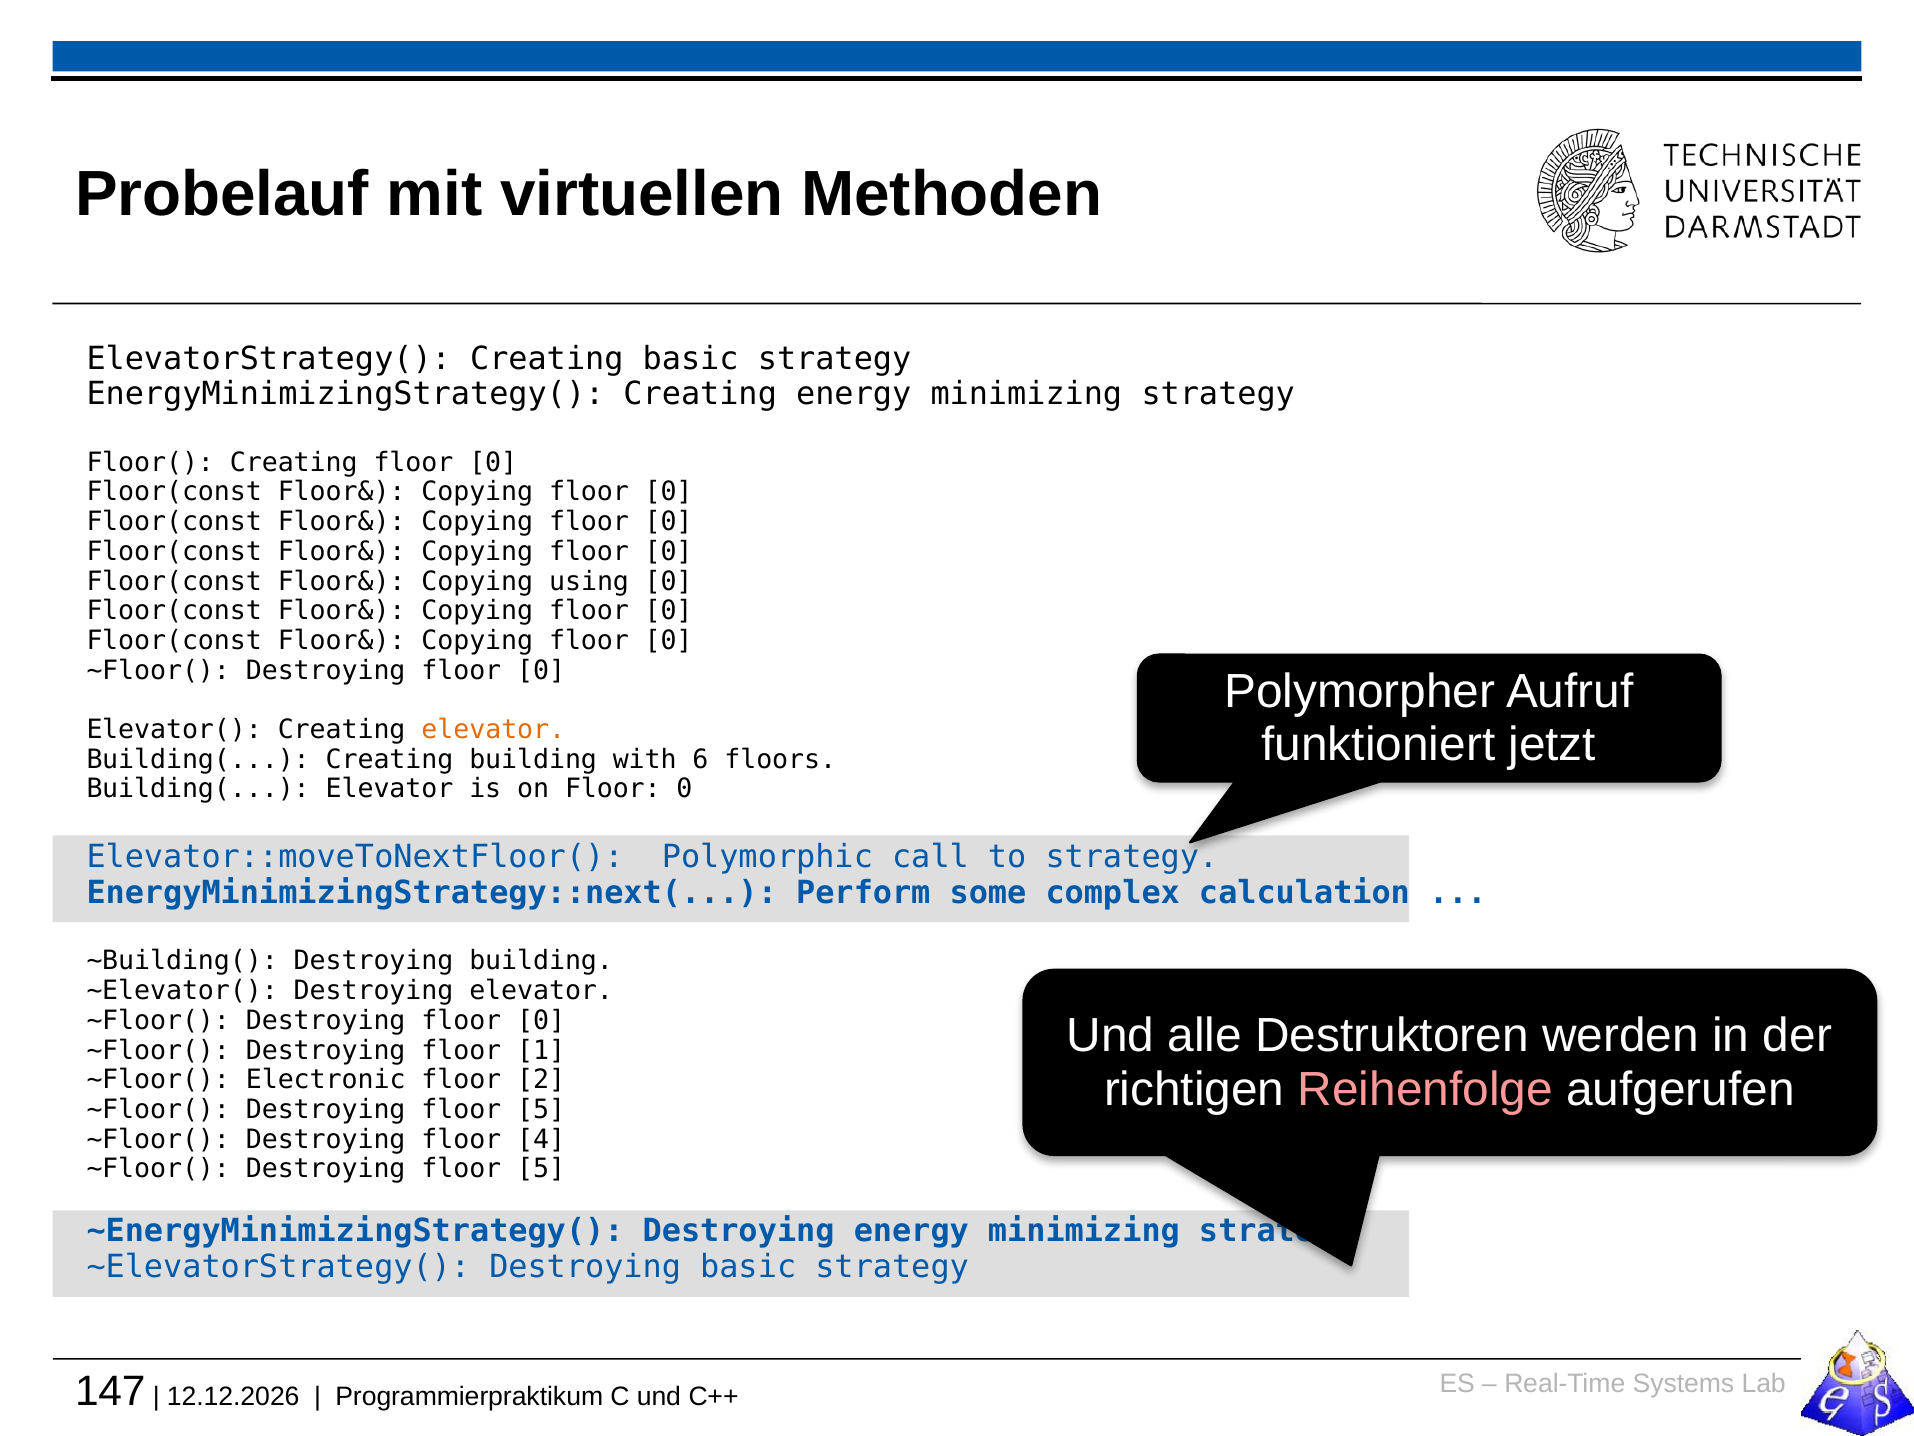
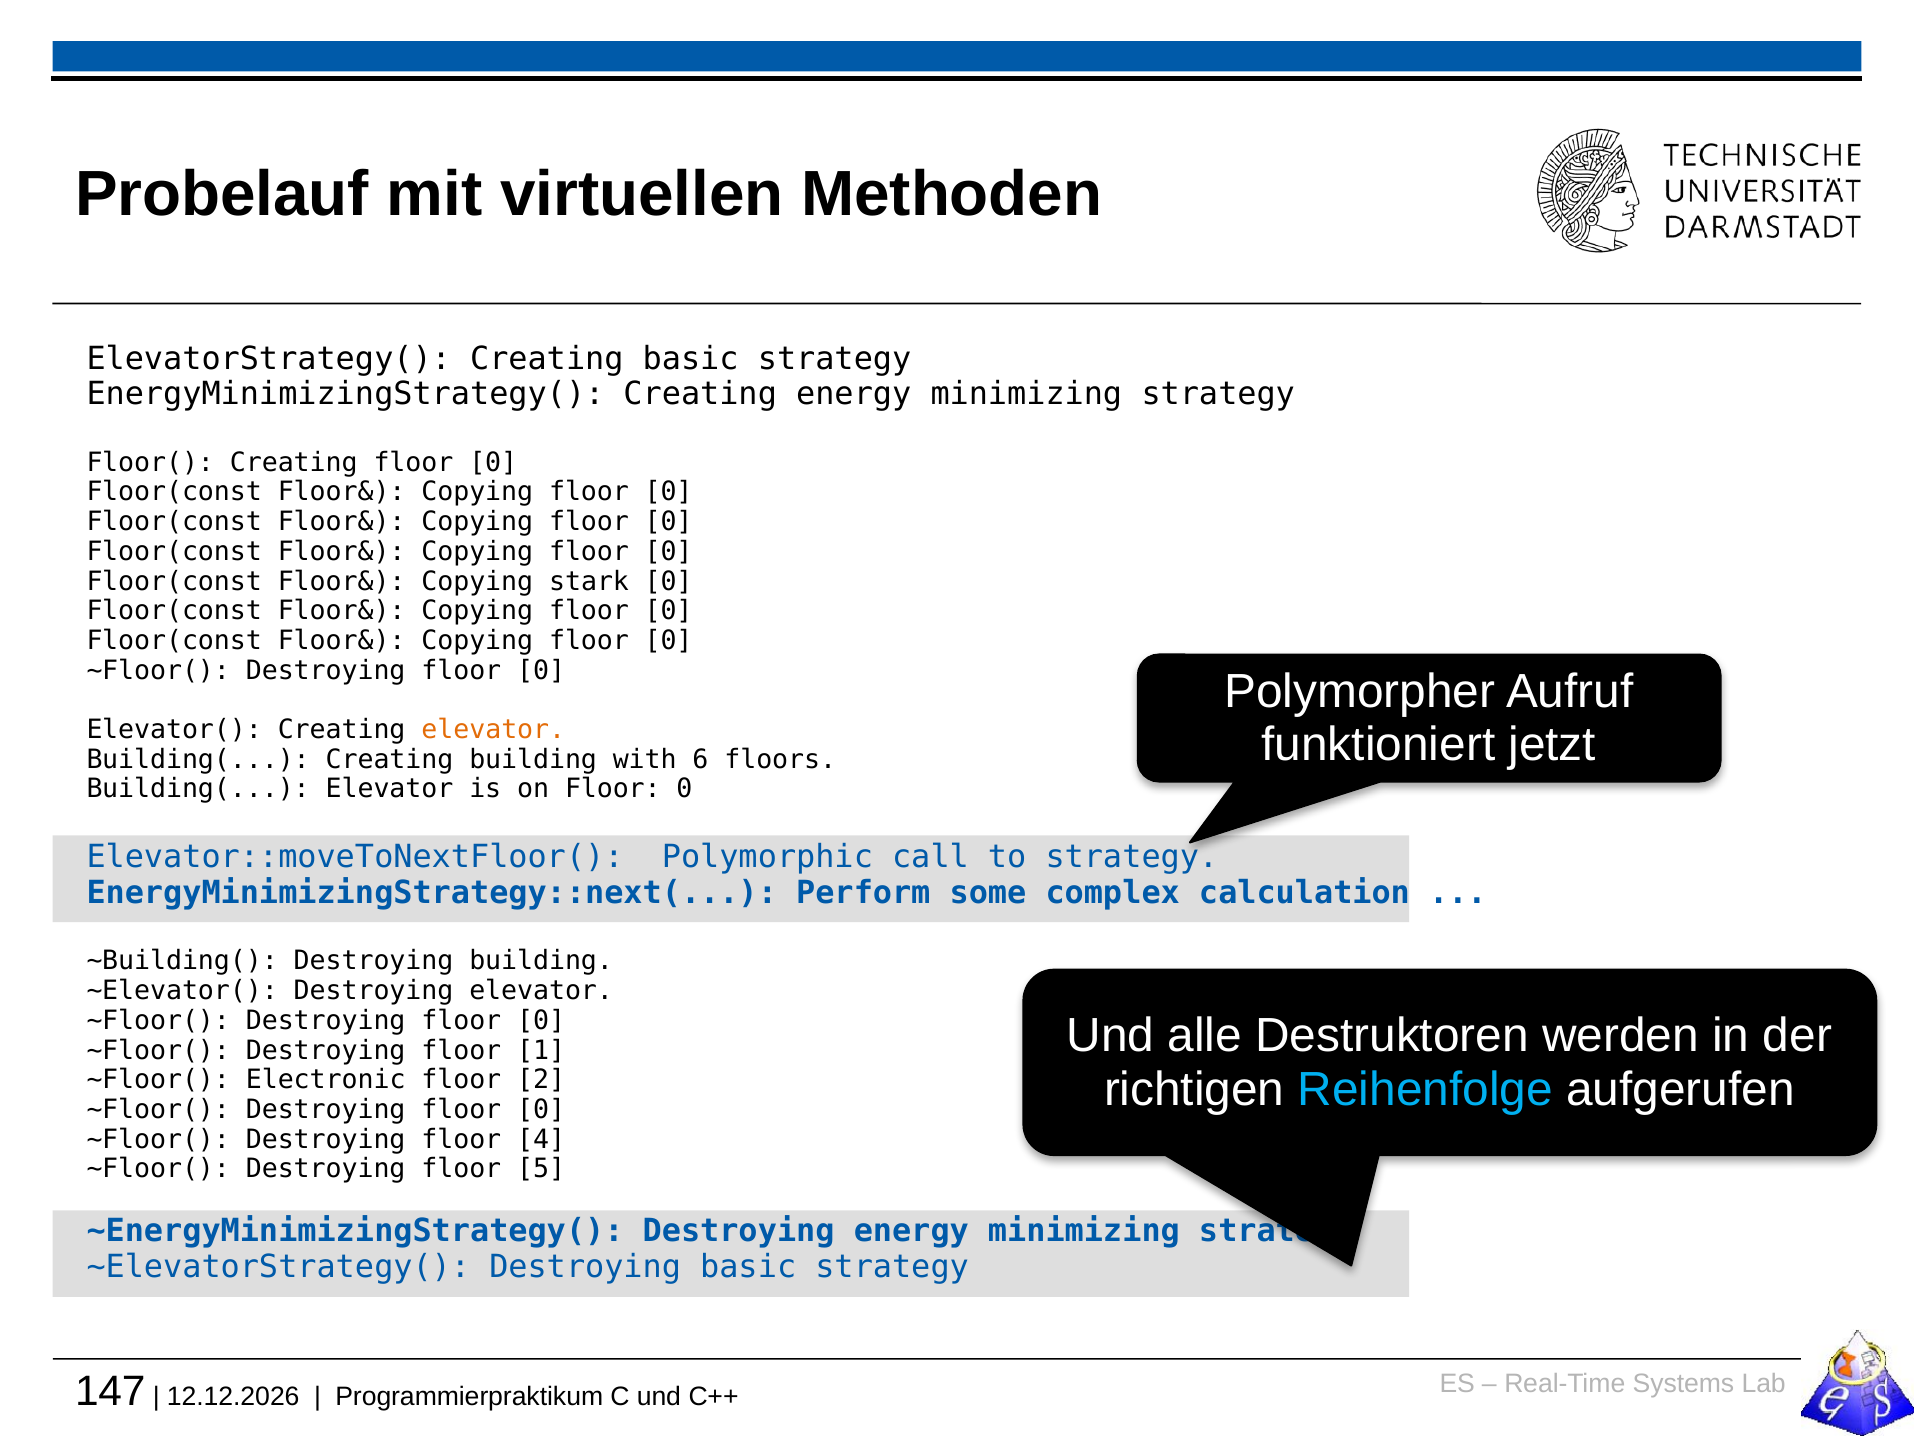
using: using -> stark
Reihenfolge colour: pink -> light blue
5 at (541, 1109): 5 -> 0
